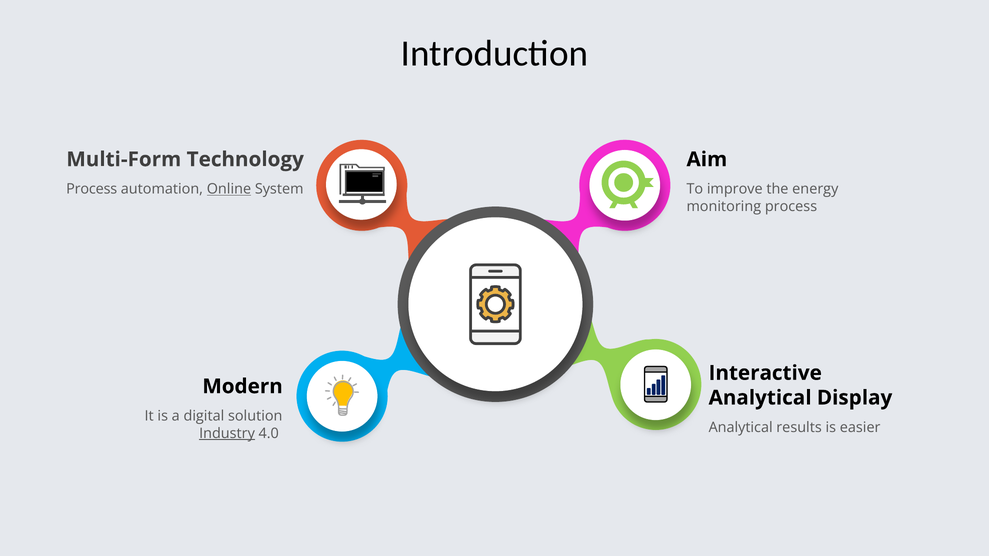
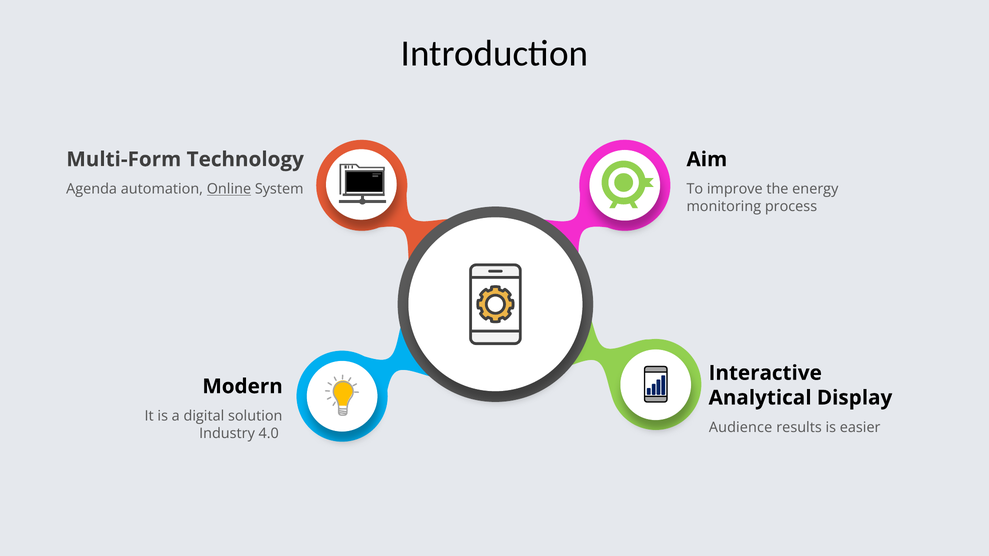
Process at (92, 189): Process -> Agenda
Analytical at (741, 428): Analytical -> Audience
Industry underline: present -> none
